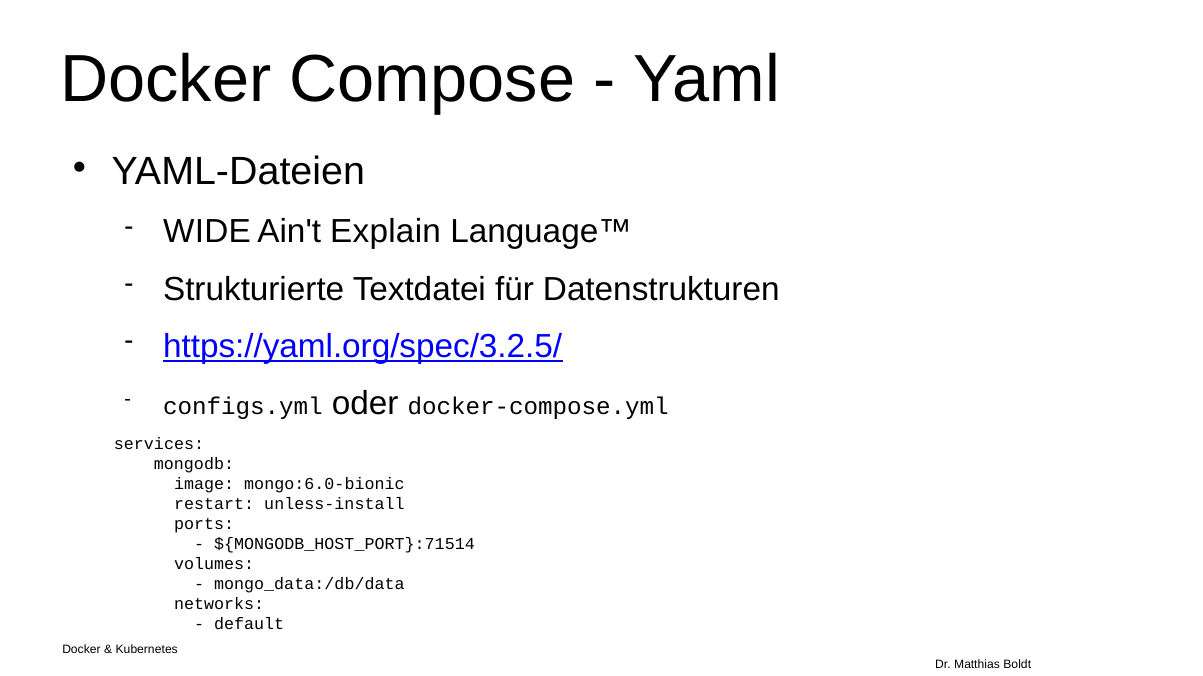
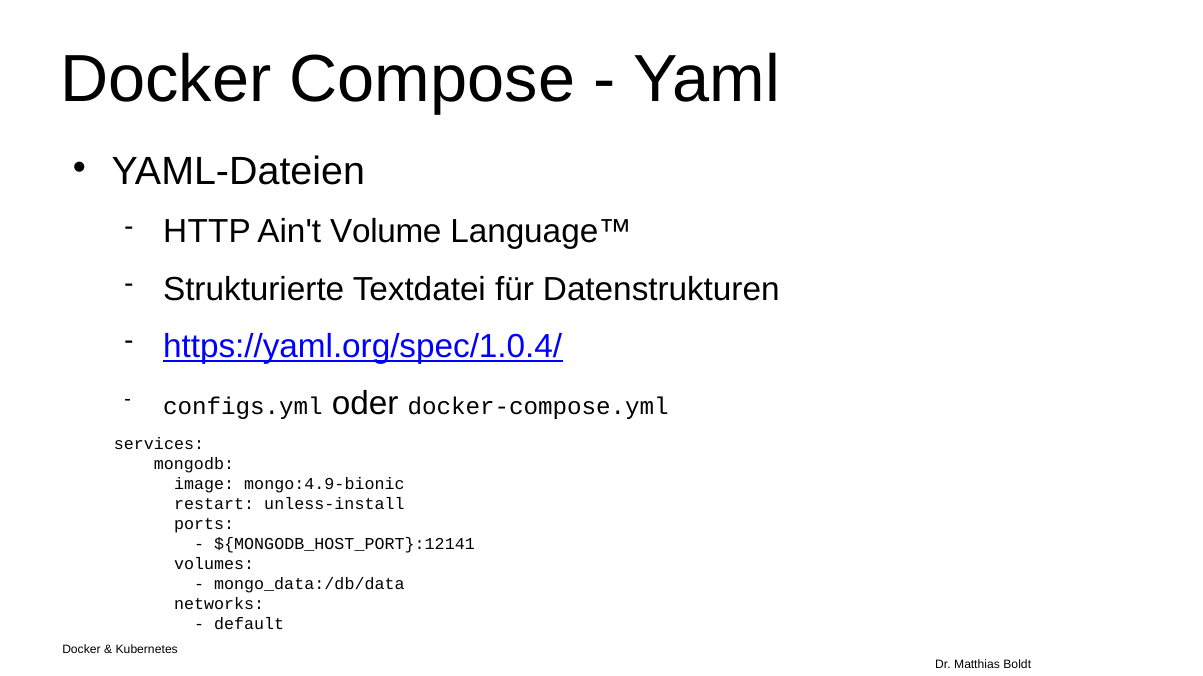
WIDE: WIDE -> HTTP
Explain: Explain -> Volume
https://yaml.org/spec/3.2.5/: https://yaml.org/spec/3.2.5/ -> https://yaml.org/spec/1.0.4/
mongo:6.0-bionic: mongo:6.0-bionic -> mongo:4.9-bionic
${MONGODB_HOST_PORT}:71514: ${MONGODB_HOST_PORT}:71514 -> ${MONGODB_HOST_PORT}:12141
